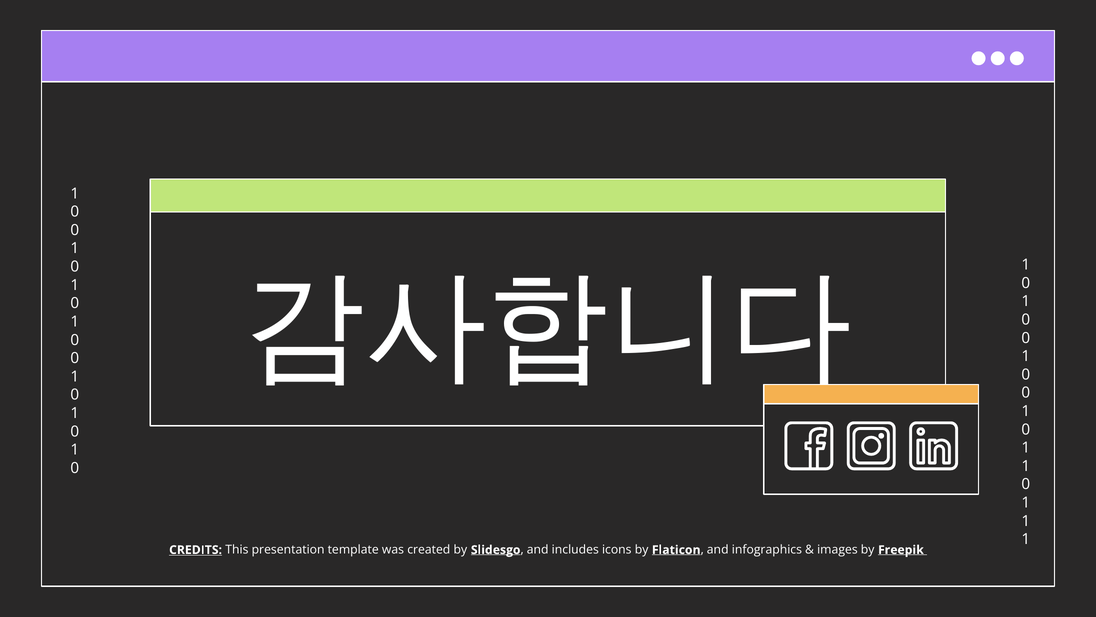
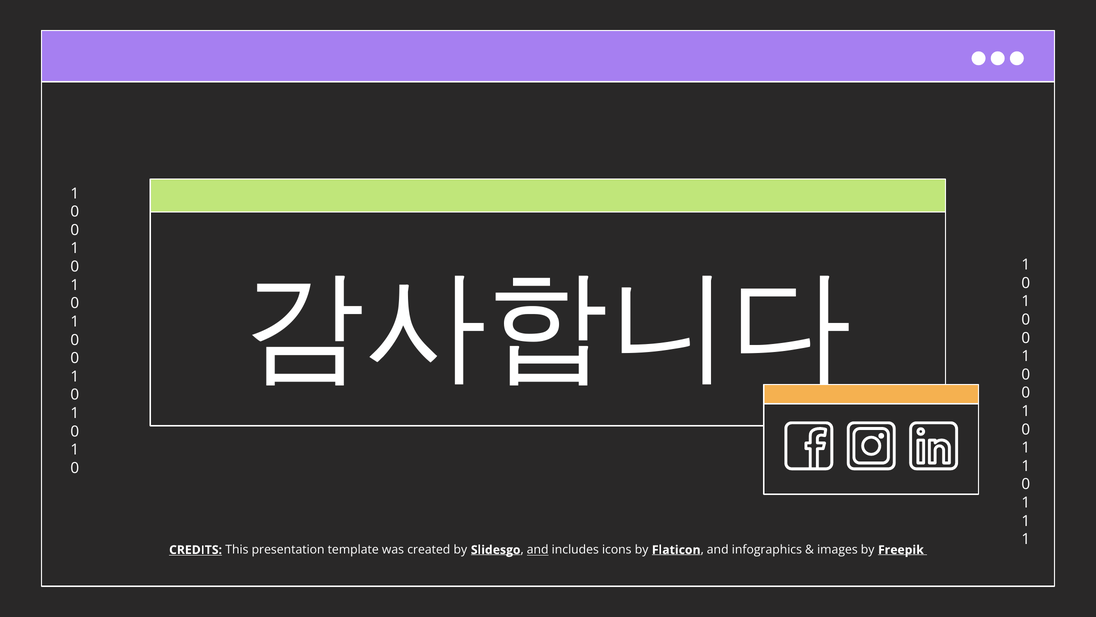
and at (538, 550) underline: none -> present
